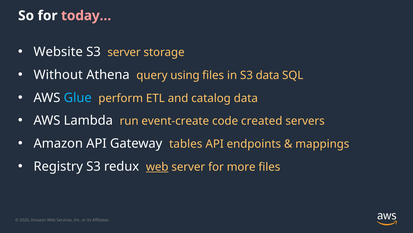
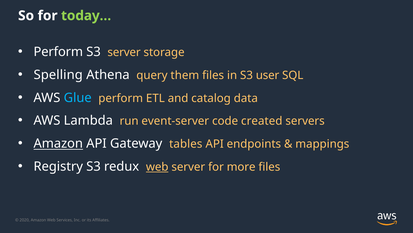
today… colour: pink -> light green
Website at (58, 52): Website -> Perform
Without: Without -> Spelling
using: using -> them
S3 data: data -> user
event-create: event-create -> event-server
Amazon at (58, 143) underline: none -> present
